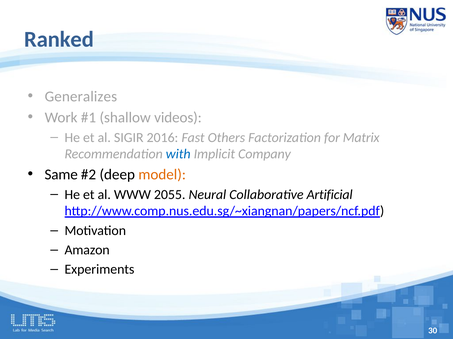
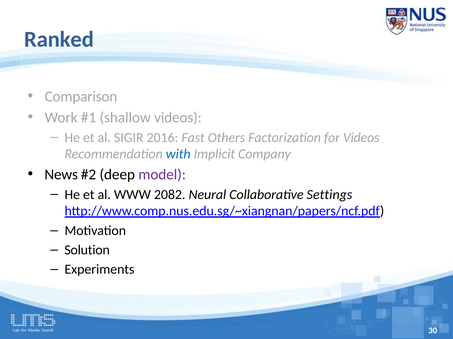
Generalizes: Generalizes -> Comparison
for Matrix: Matrix -> Videos
Same: Same -> News
model colour: orange -> purple
2055: 2055 -> 2082
Artificial: Artificial -> Settings
Amazon: Amazon -> Solution
